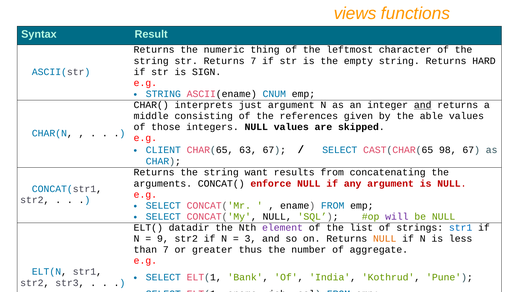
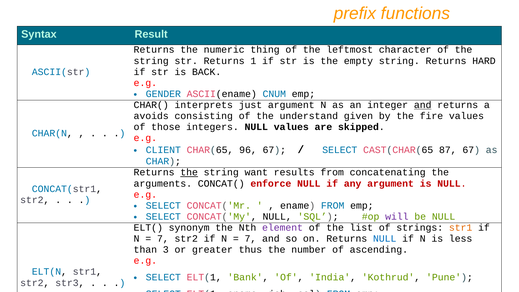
views: views -> prefix
Returns 7: 7 -> 1
SIGN: SIGN -> BACK
STRING at (163, 94): STRING -> GENDER
middle: middle -> avoids
references: references -> understand
able: able -> fire
63: 63 -> 96
98: 98 -> 87
the at (189, 172) underline: none -> present
datadir: datadir -> synonym
str1 at (461, 228) colour: blue -> orange
9 at (163, 239): 9 -> 7
3 at (250, 239): 3 -> 7
NULL at (385, 239) colour: orange -> blue
than 7: 7 -> 3
aggregate: aggregate -> ascending
